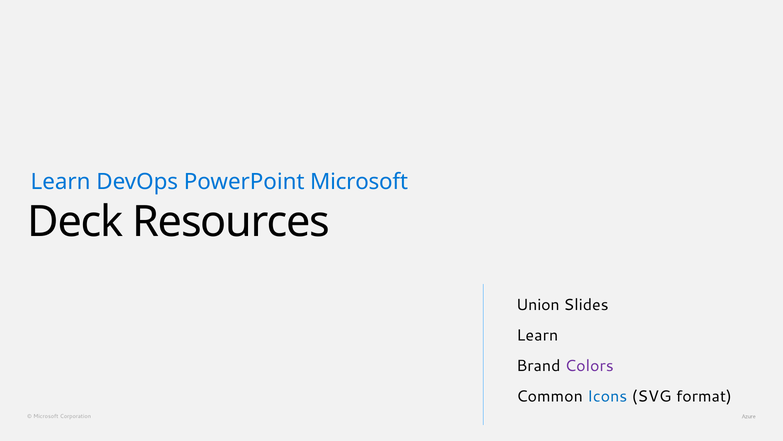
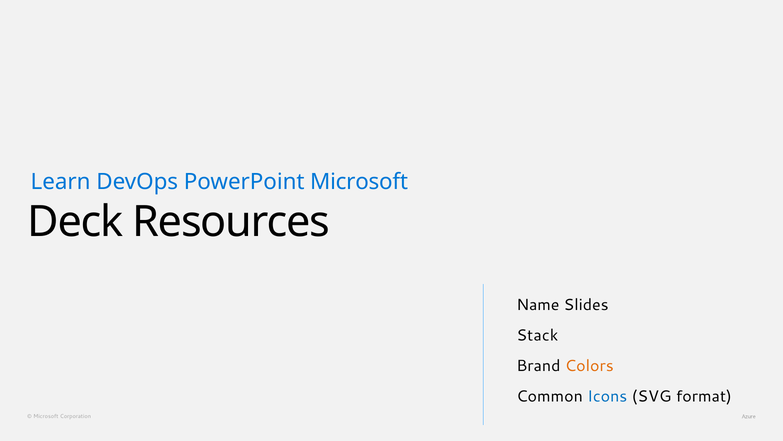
Union: Union -> Name
Learn at (537, 335): Learn -> Stack
Colors colour: purple -> orange
